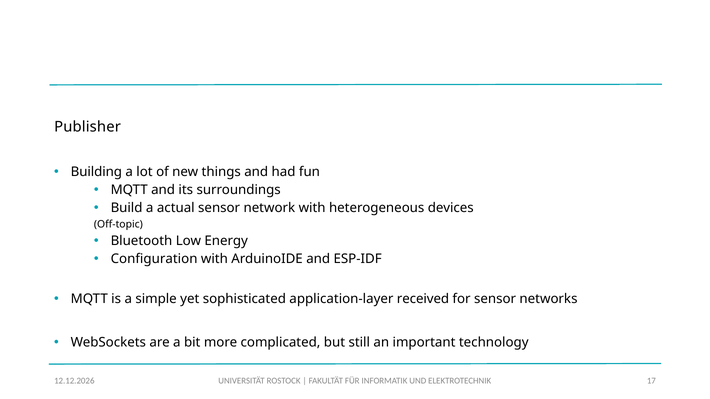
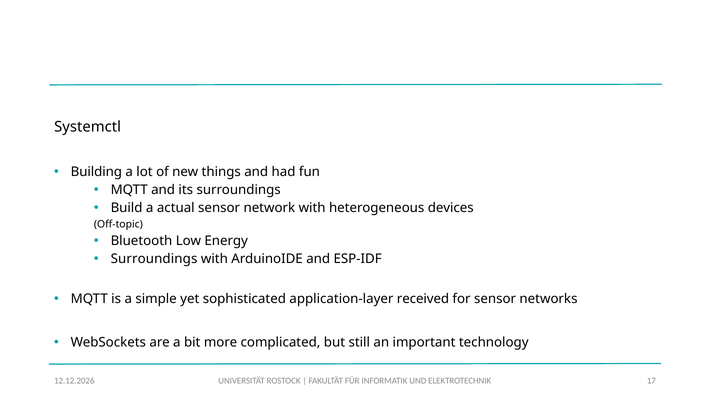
Publisher: Publisher -> Systemctl
Configuration at (154, 259): Configuration -> Surroundings
